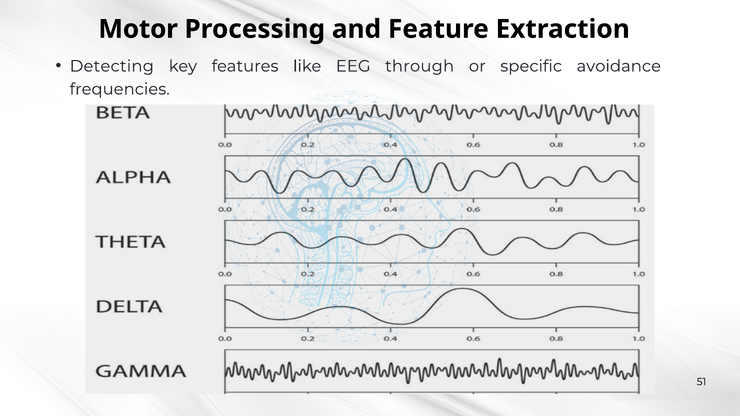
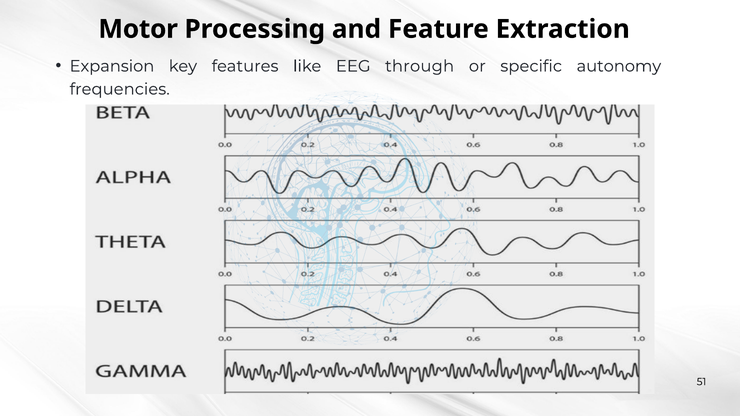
Detecting: Detecting -> Expansion
avoidance: avoidance -> autonomy
